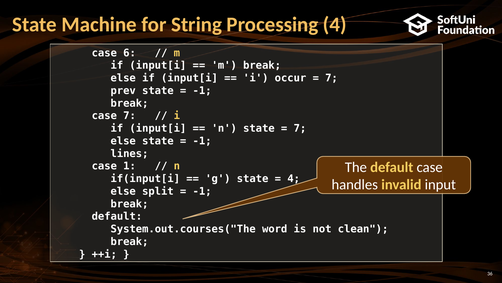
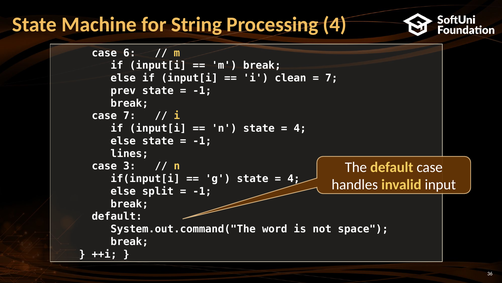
occur: occur -> clean
7 at (300, 128): 7 -> 4
1: 1 -> 3
System.out.courses("The: System.out.courses("The -> System.out.command("The
clean: clean -> space
